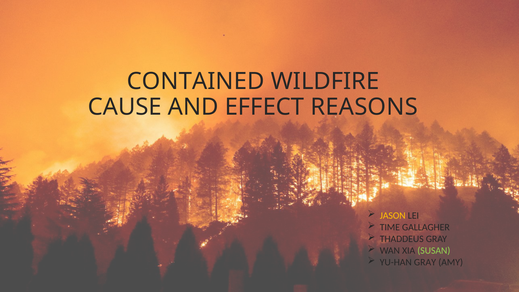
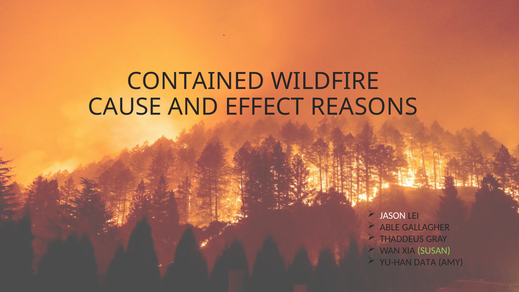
JASON colour: yellow -> white
TIME: TIME -> ABLE
YU-HAN GRAY: GRAY -> DATA
